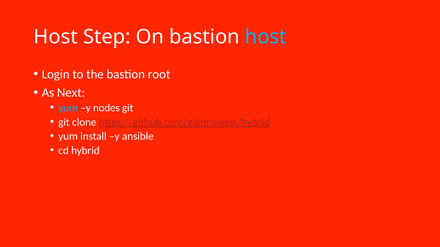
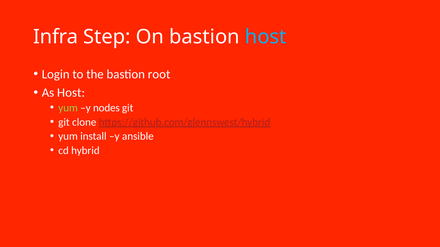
Host at (56, 37): Host -> Infra
As Next: Next -> Host
yum at (68, 108) colour: light blue -> light green
